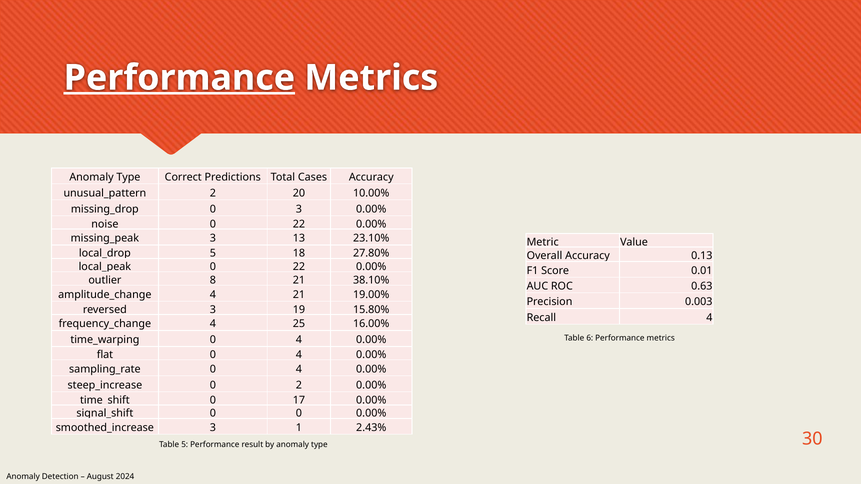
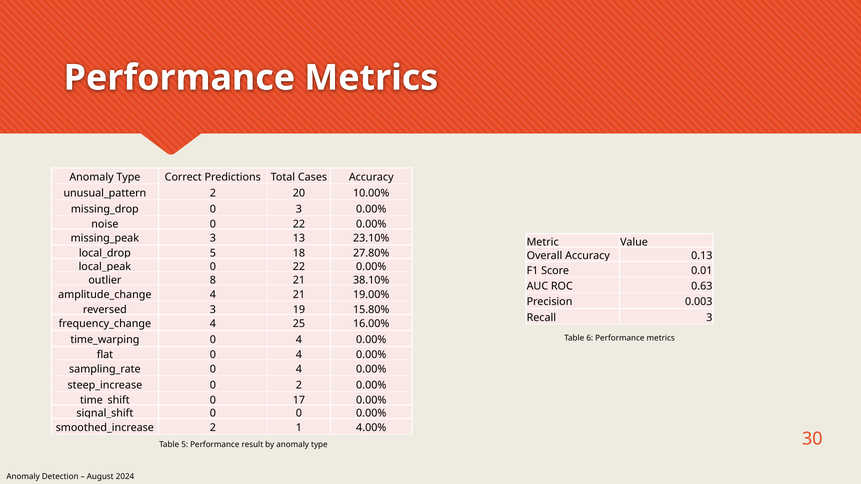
Performance at (179, 78) underline: present -> none
Recall 4: 4 -> 3
3 at (213, 428): 3 -> 2
2.43%: 2.43% -> 4.00%
